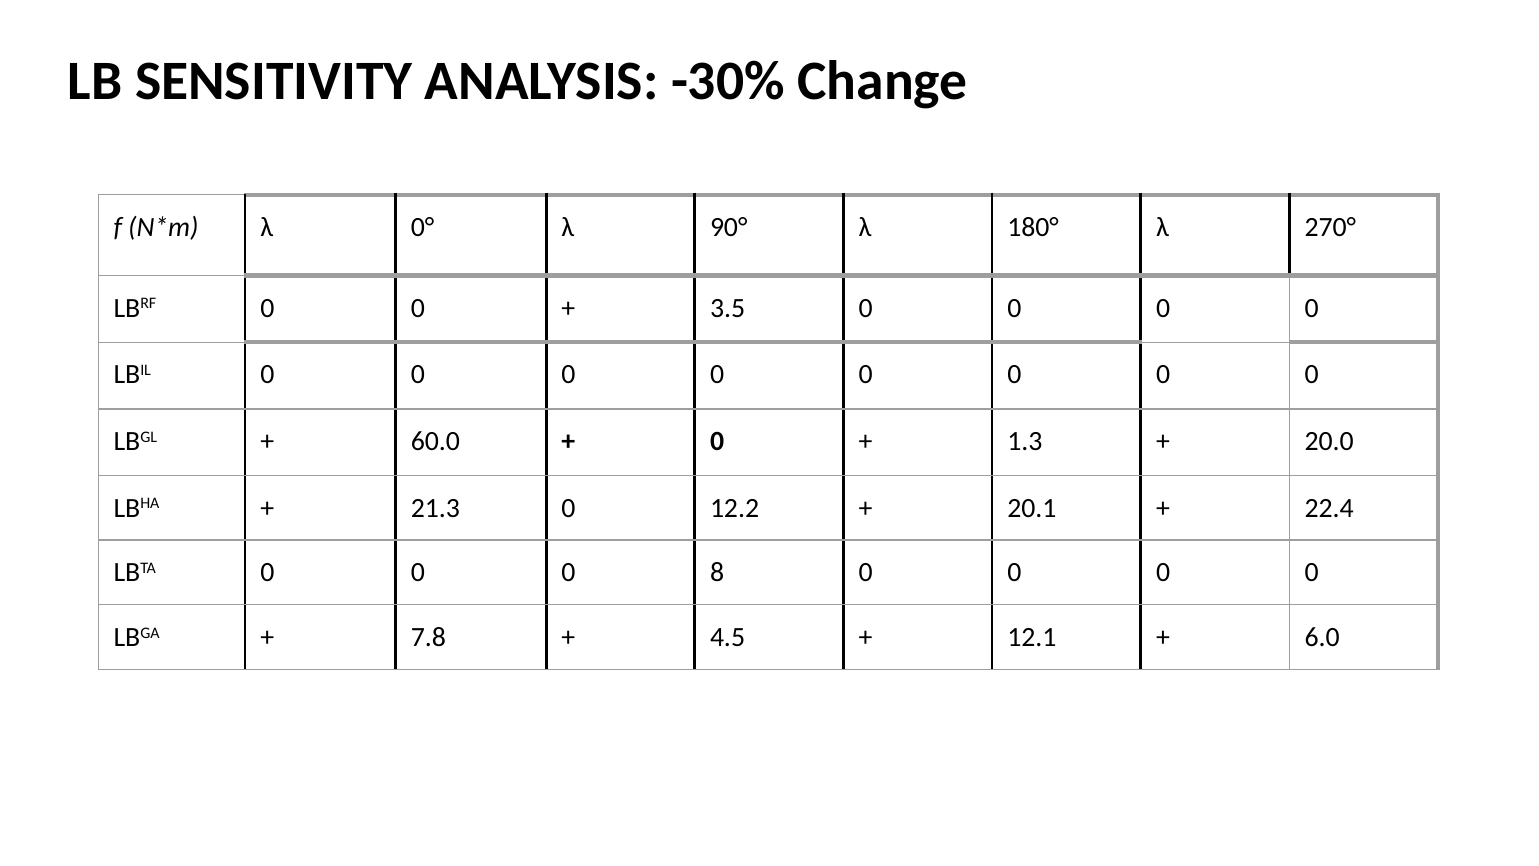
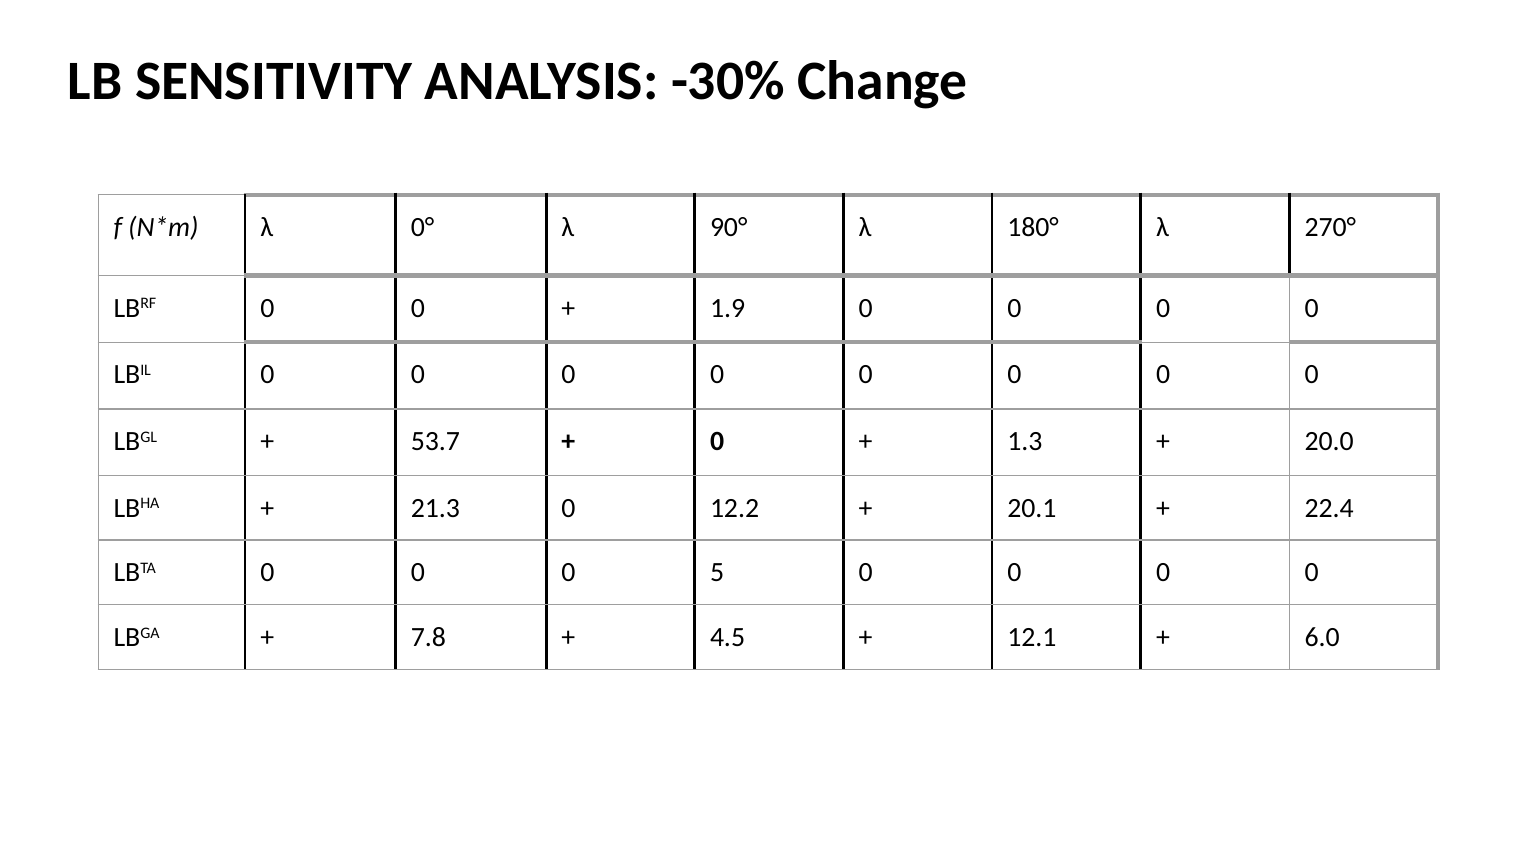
3.5: 3.5 -> 1.9
60.0: 60.0 -> 53.7
8: 8 -> 5
